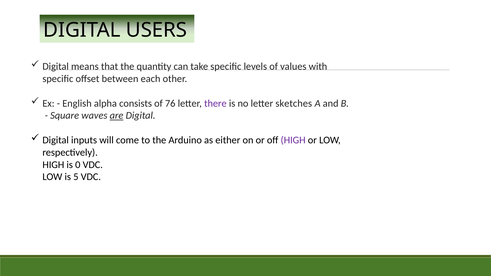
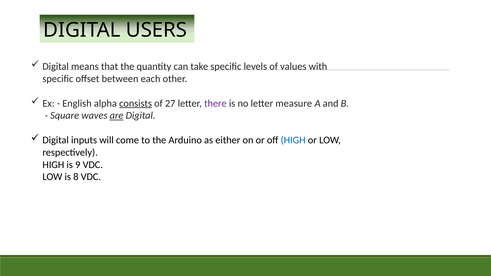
consists underline: none -> present
76: 76 -> 27
sketches: sketches -> measure
HIGH at (293, 140) colour: purple -> blue
0: 0 -> 9
5: 5 -> 8
